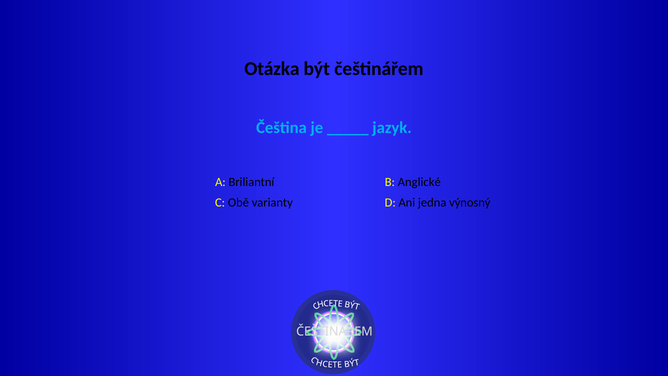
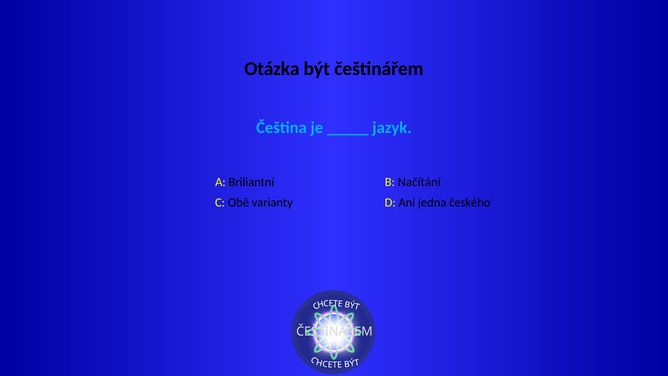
Anglické: Anglické -> Načítání
výnosný: výnosný -> českého
